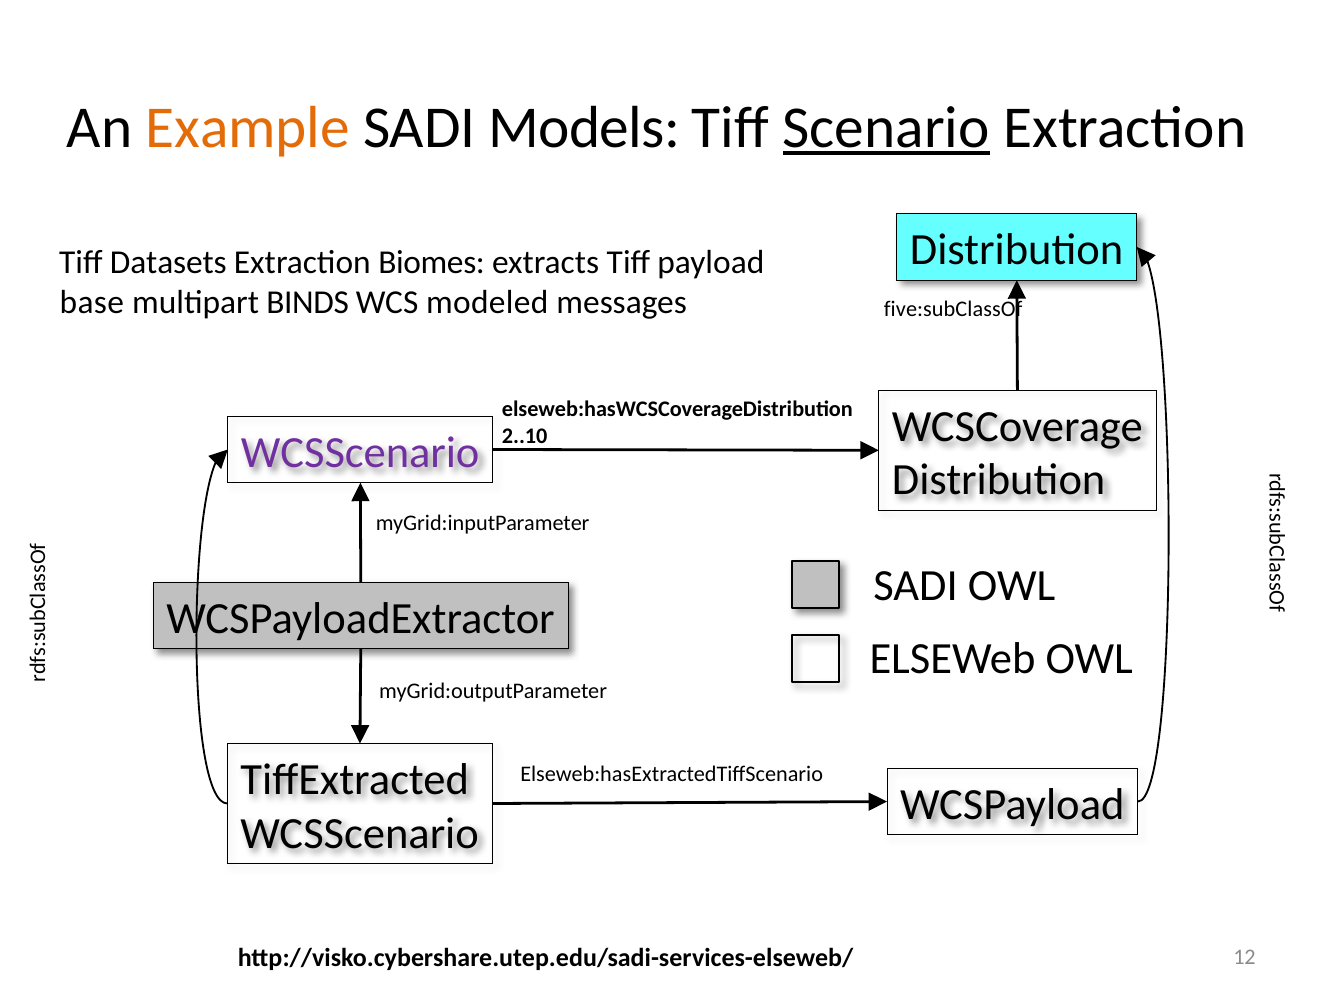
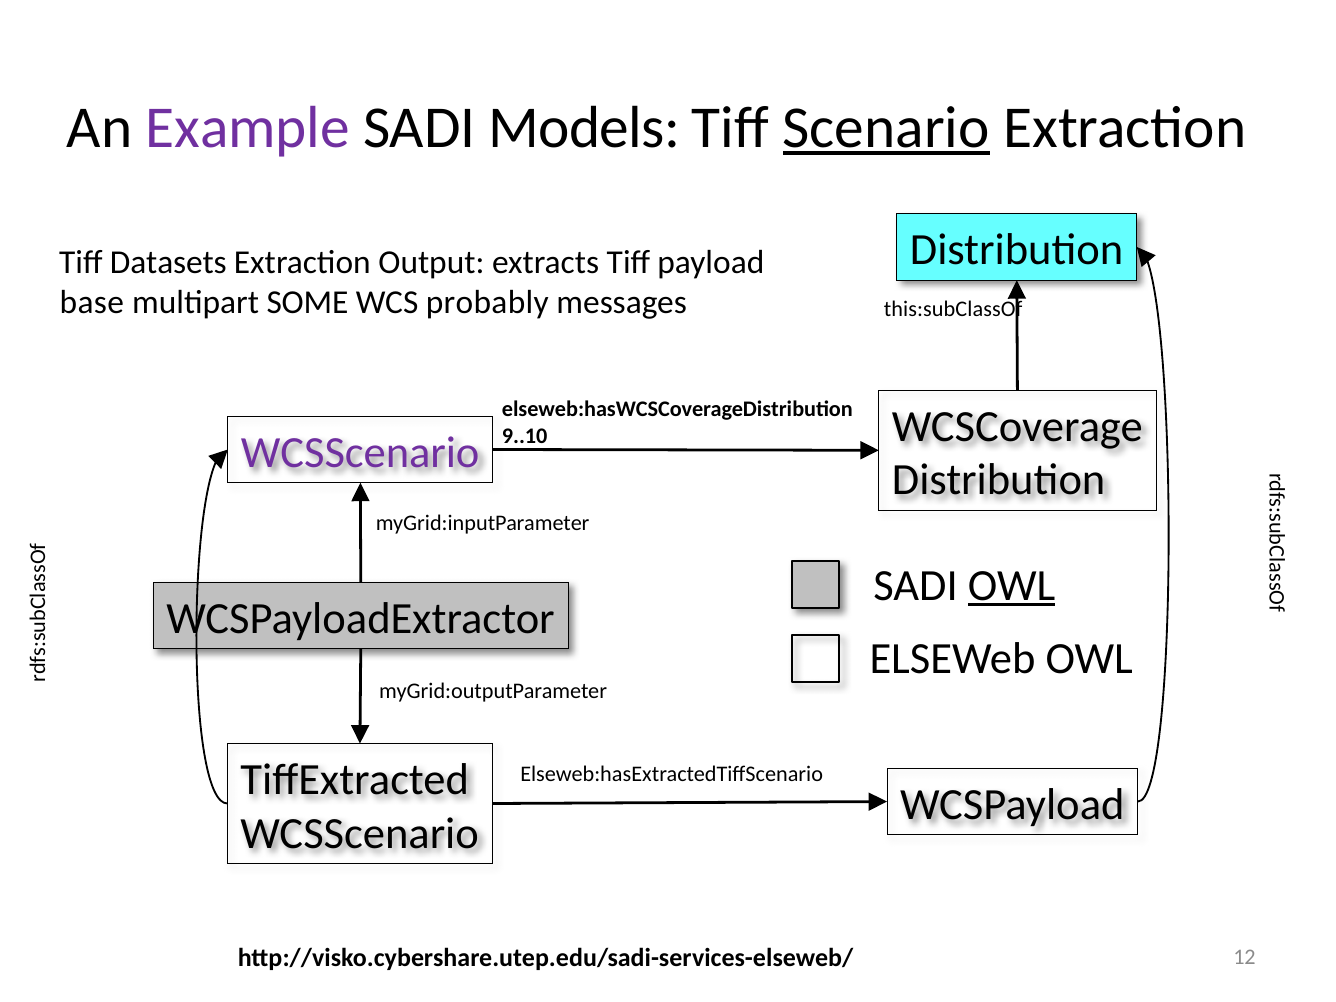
Example colour: orange -> purple
Biomes: Biomes -> Output
BINDS: BINDS -> SOME
modeled: modeled -> probably
five:subClassOf: five:subClassOf -> this:subClassOf
2..10: 2..10 -> 9..10
OWL at (1012, 585) underline: none -> present
